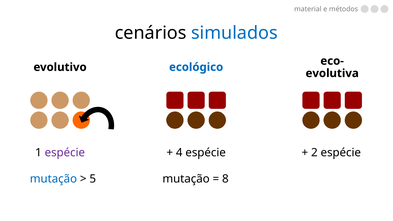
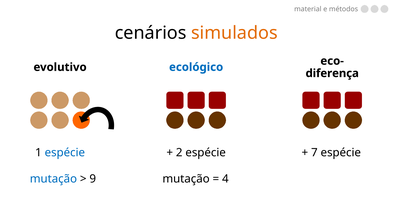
simulados colour: blue -> orange
evolutiva: evolutiva -> diferença
espécie at (65, 153) colour: purple -> blue
4: 4 -> 2
2: 2 -> 7
5: 5 -> 9
8: 8 -> 4
